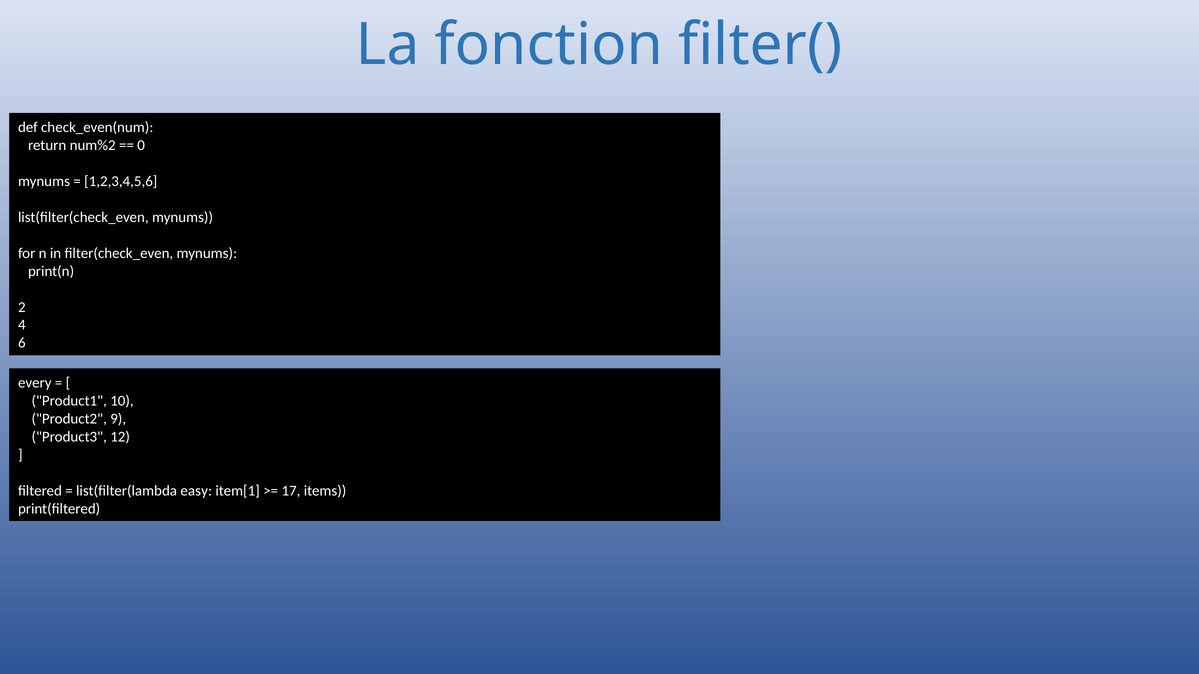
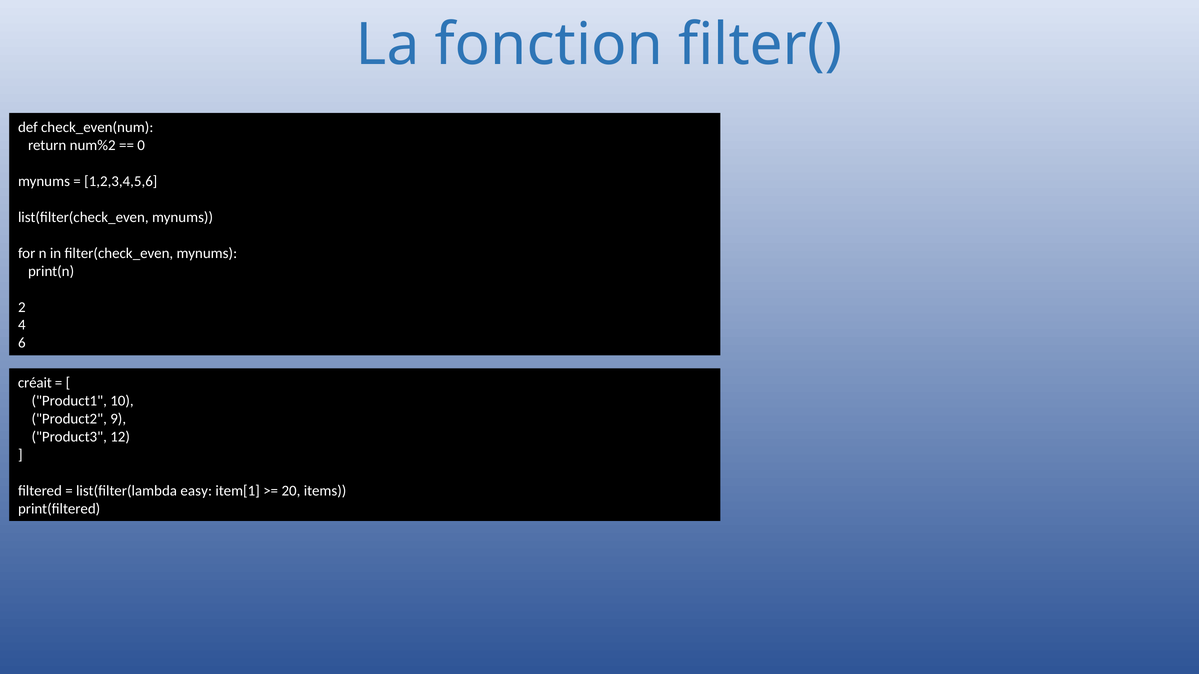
every: every -> créait
17: 17 -> 20
